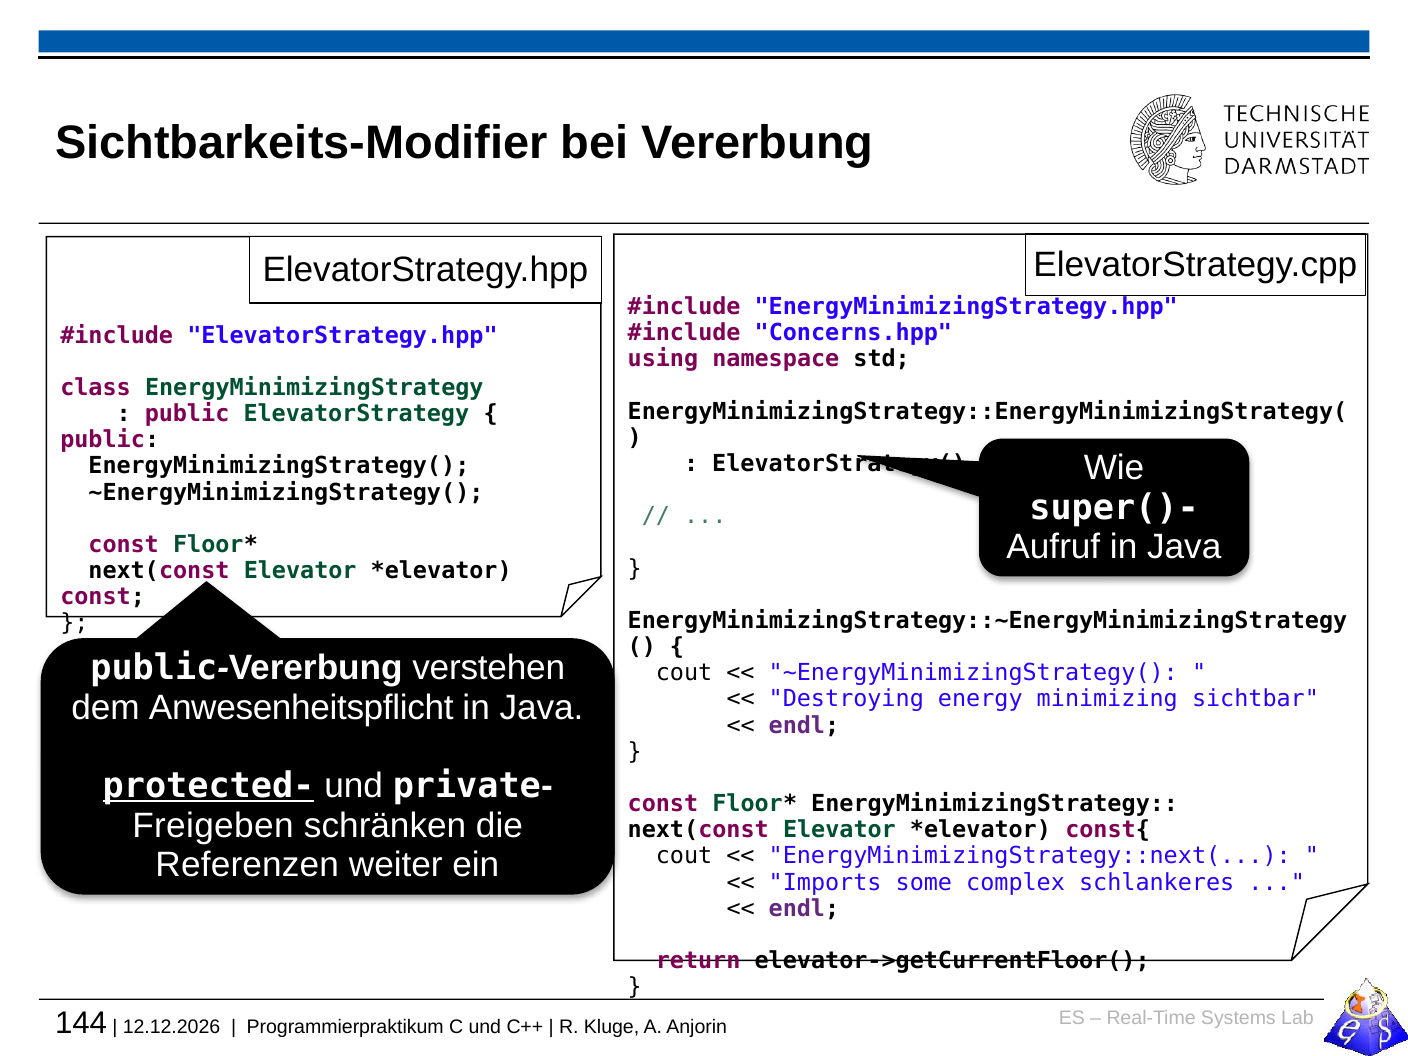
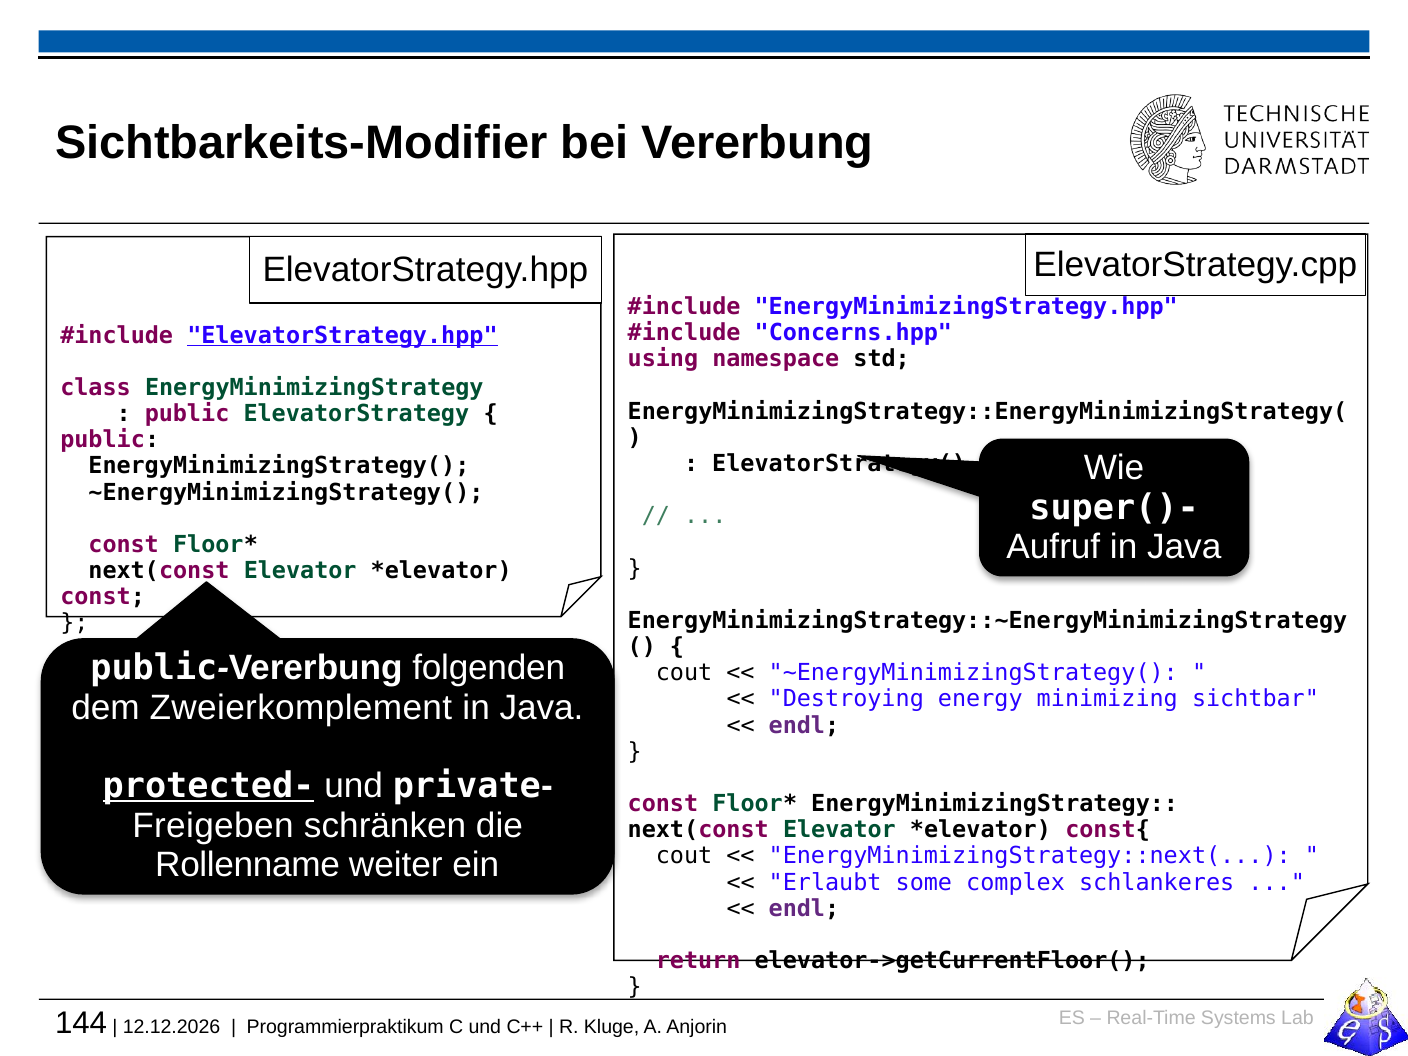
ElevatorStrategy.hpp at (342, 335) underline: none -> present
verstehen: verstehen -> folgenden
Anwesenheitspflicht: Anwesenheitspflicht -> Zweierkomplement
Referenzen: Referenzen -> Rollenname
Imports: Imports -> Erlaubt
